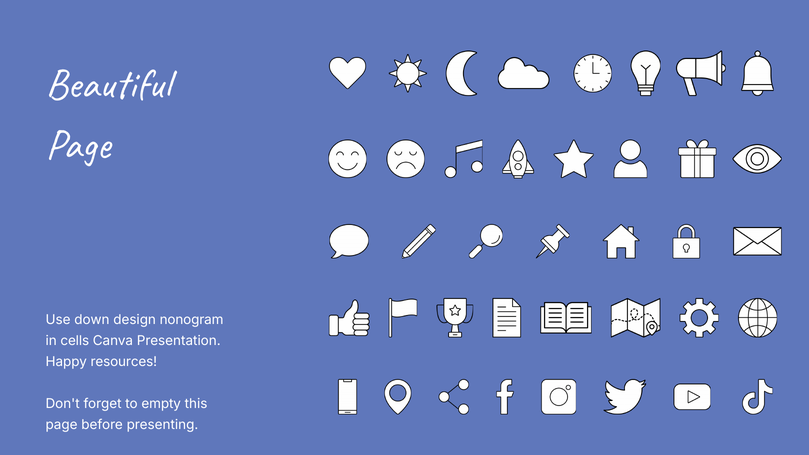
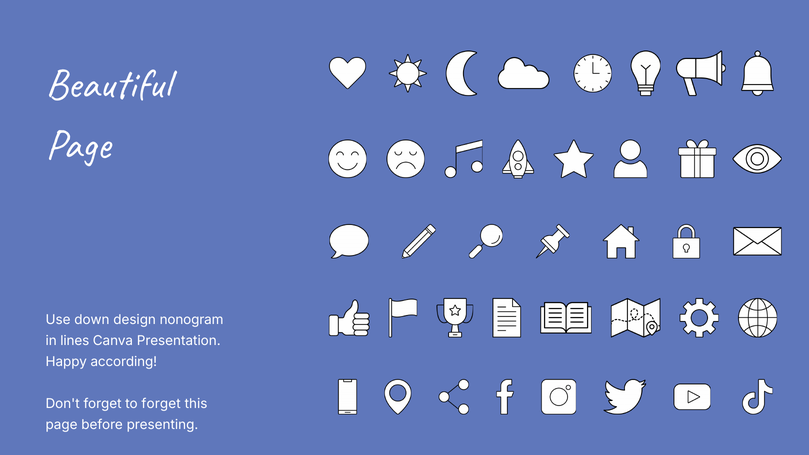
cells: cells -> lines
resources: resources -> according
to empty: empty -> forget
